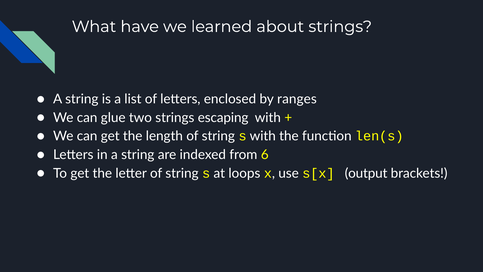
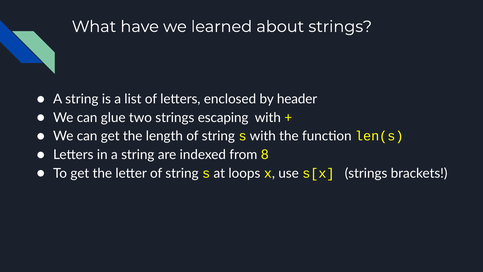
ranges: ranges -> header
6: 6 -> 8
s[x output: output -> strings
